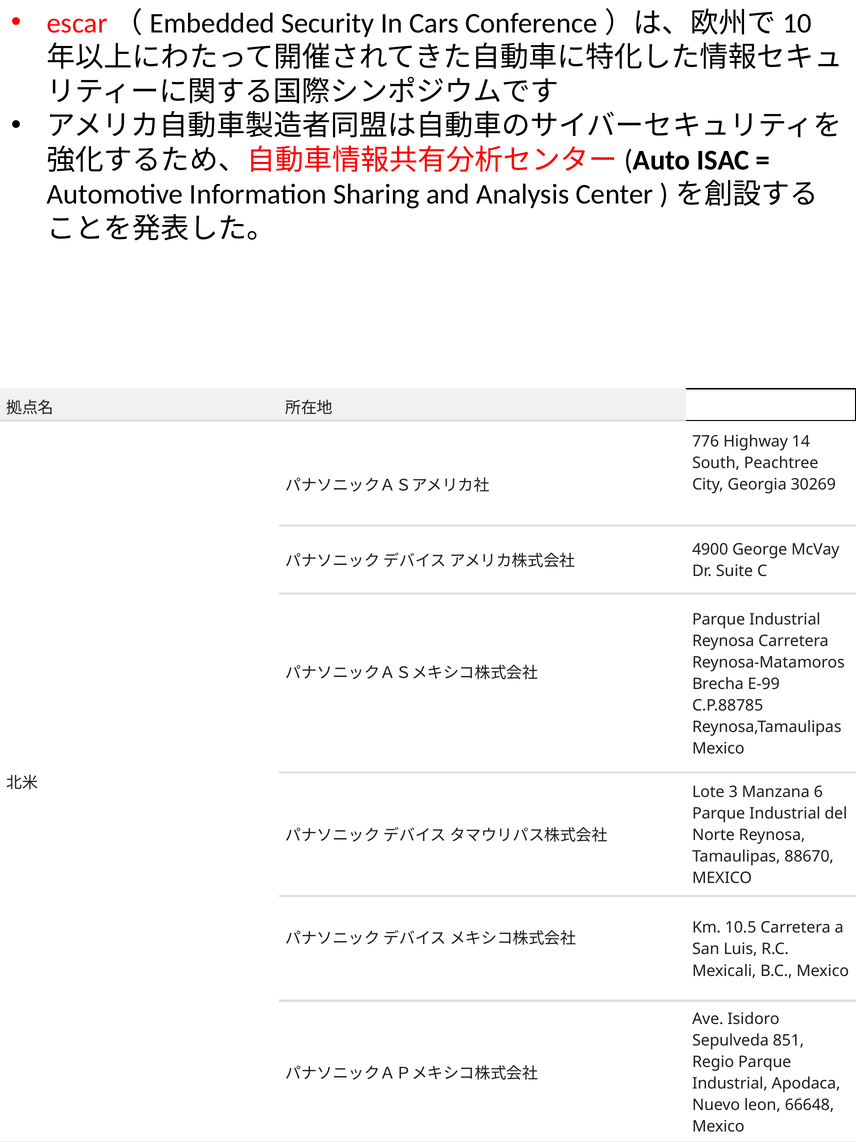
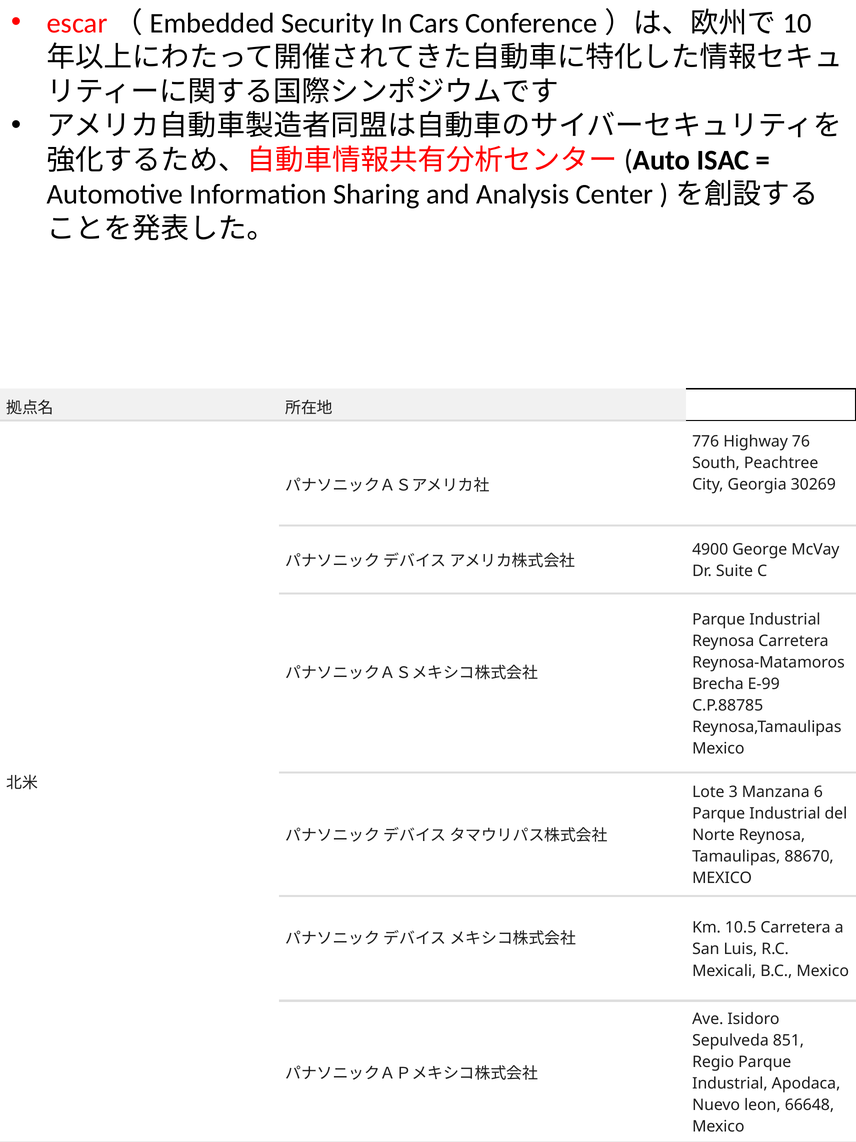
14: 14 -> 76
